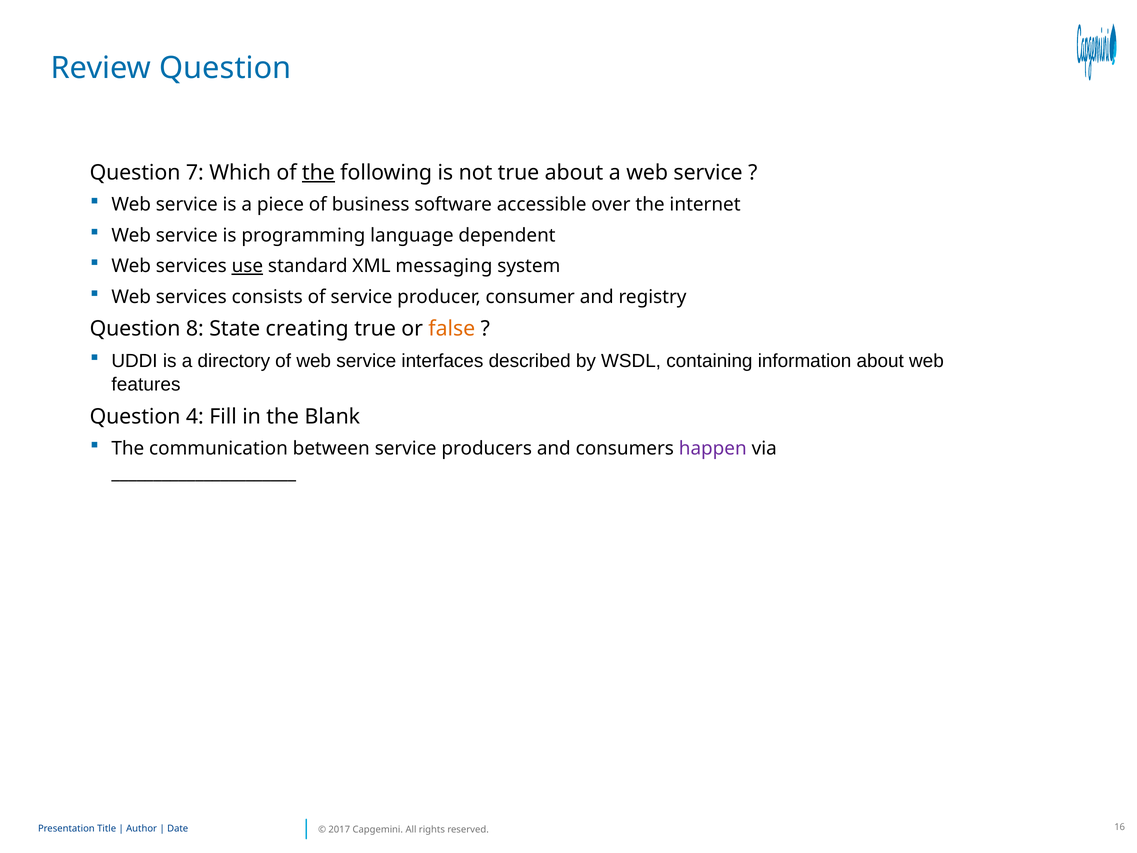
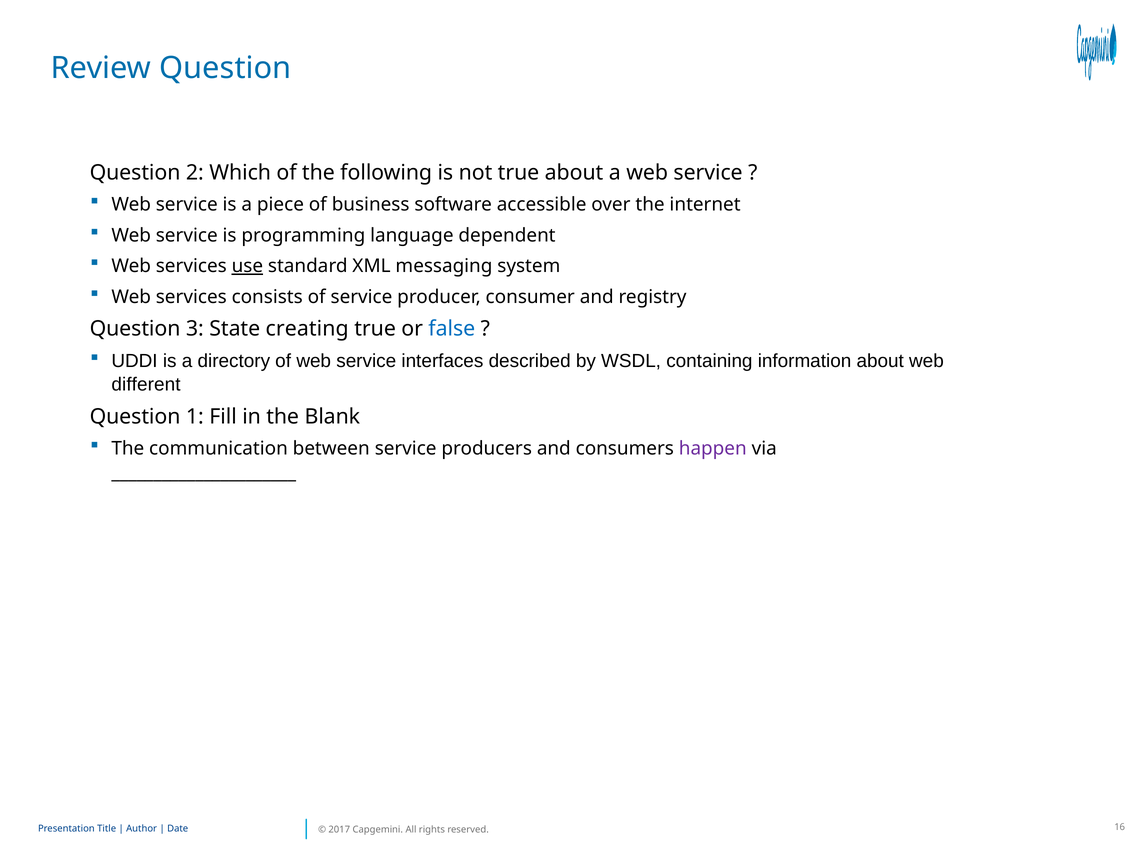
7: 7 -> 2
the at (318, 172) underline: present -> none
8: 8 -> 3
false colour: orange -> blue
features: features -> different
4: 4 -> 1
